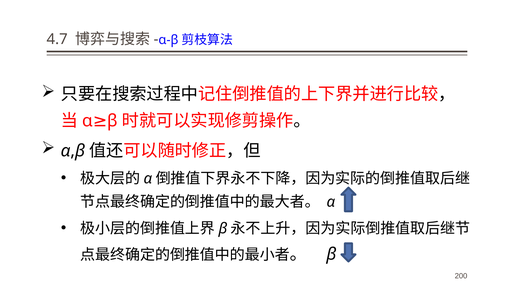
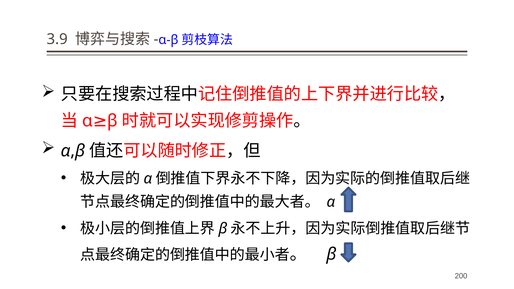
4.7: 4.7 -> 3.9
